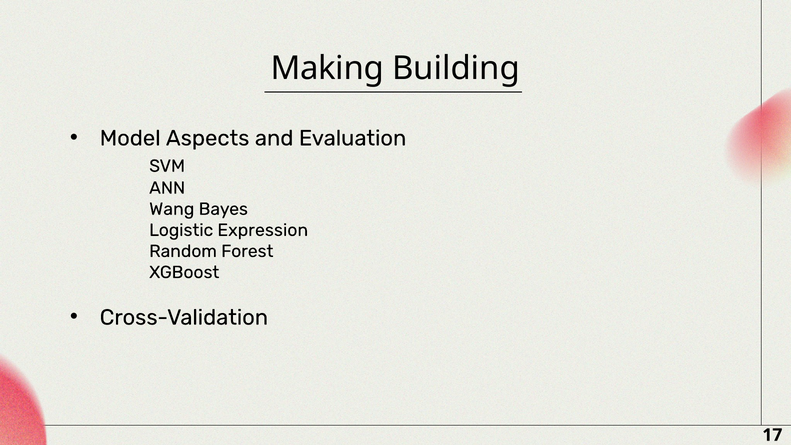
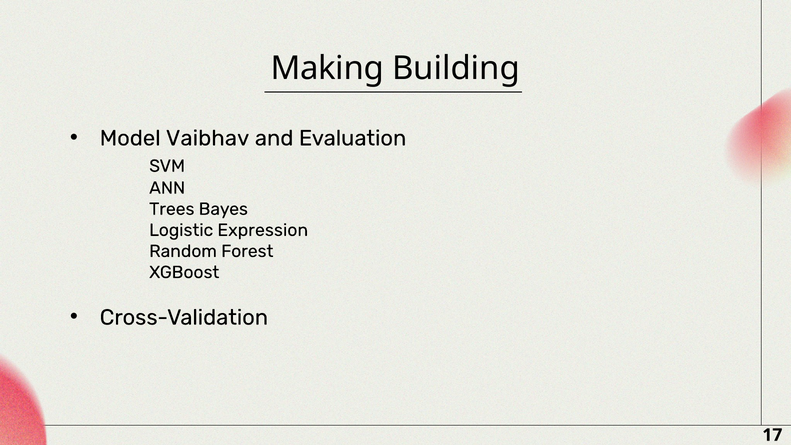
Aspects: Aspects -> Vaibhav
Wang: Wang -> Trees
